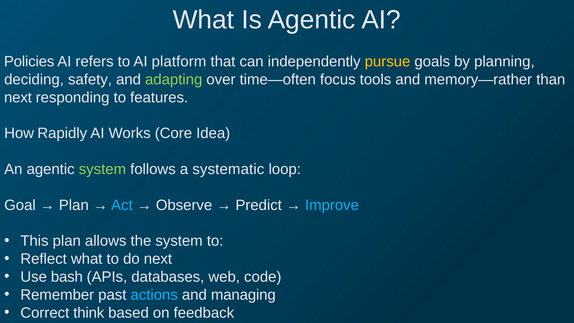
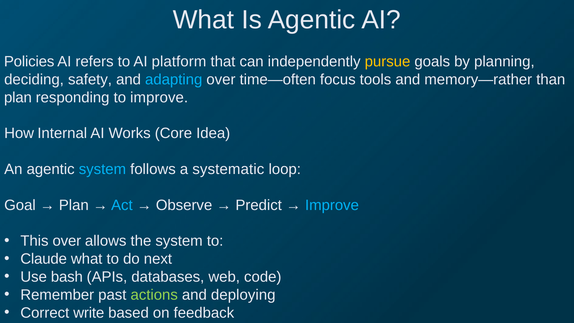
adapting colour: light green -> light blue
next at (18, 97): next -> plan
to features: features -> improve
Rapidly: Rapidly -> Internal
system at (102, 169) colour: light green -> light blue
This plan: plan -> over
Reflect: Reflect -> Claude
actions colour: light blue -> light green
managing: managing -> deploying
think: think -> write
